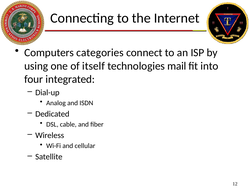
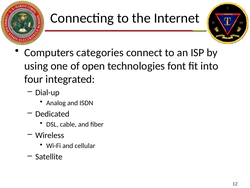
itself: itself -> open
mail: mail -> font
